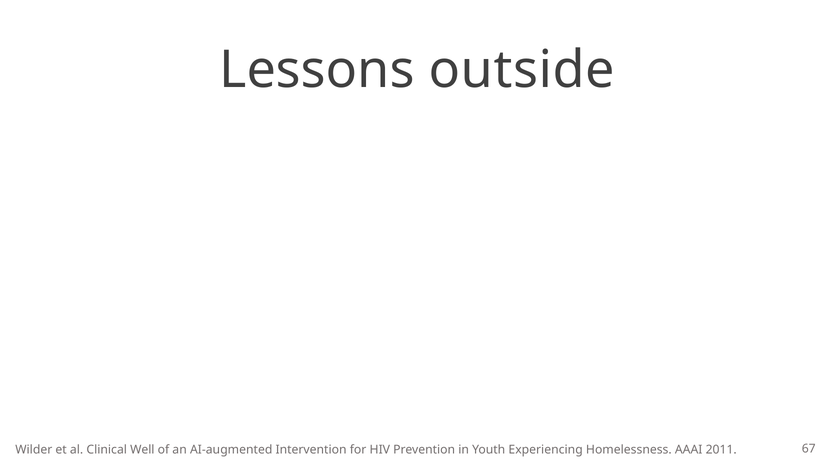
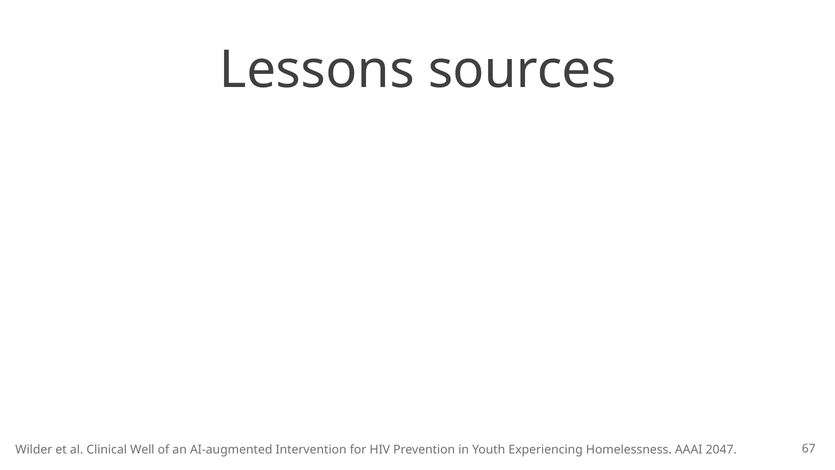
outside: outside -> sources
2011: 2011 -> 2047
